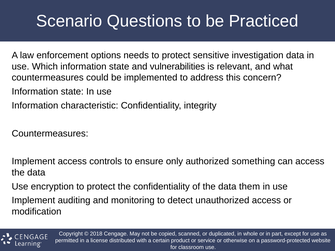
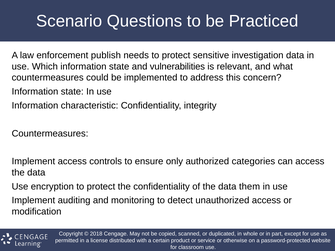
options: options -> publish
something: something -> categories
